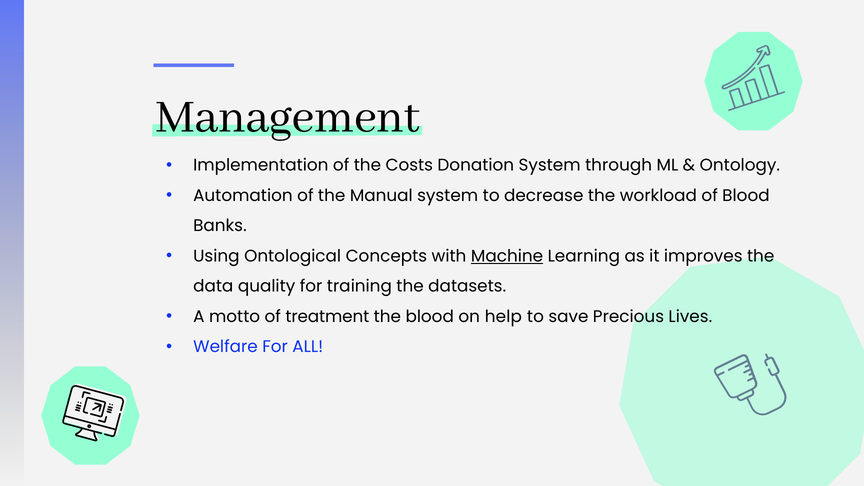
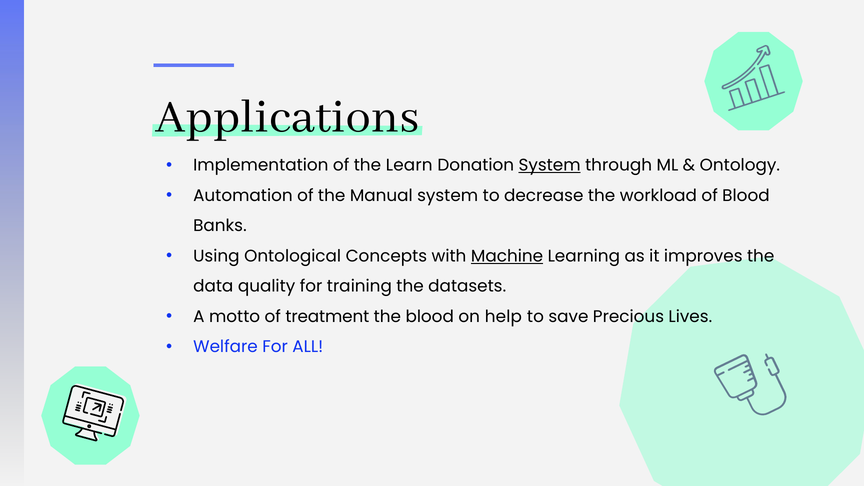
Management: Management -> Applications
Costs: Costs -> Learn
System at (550, 165) underline: none -> present
